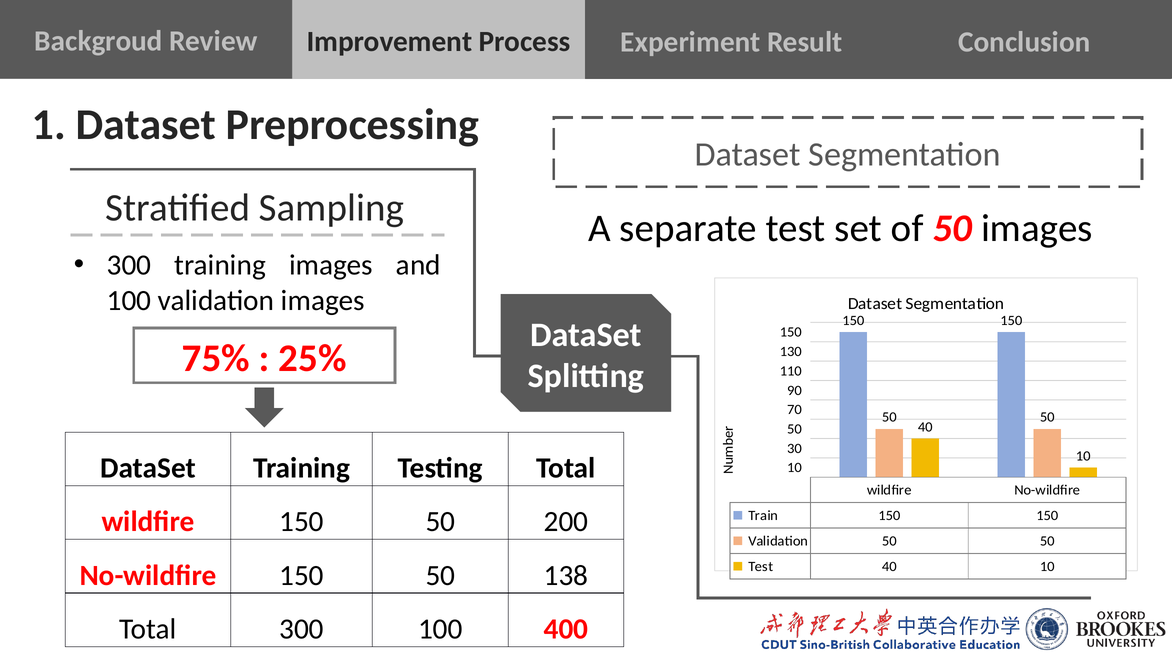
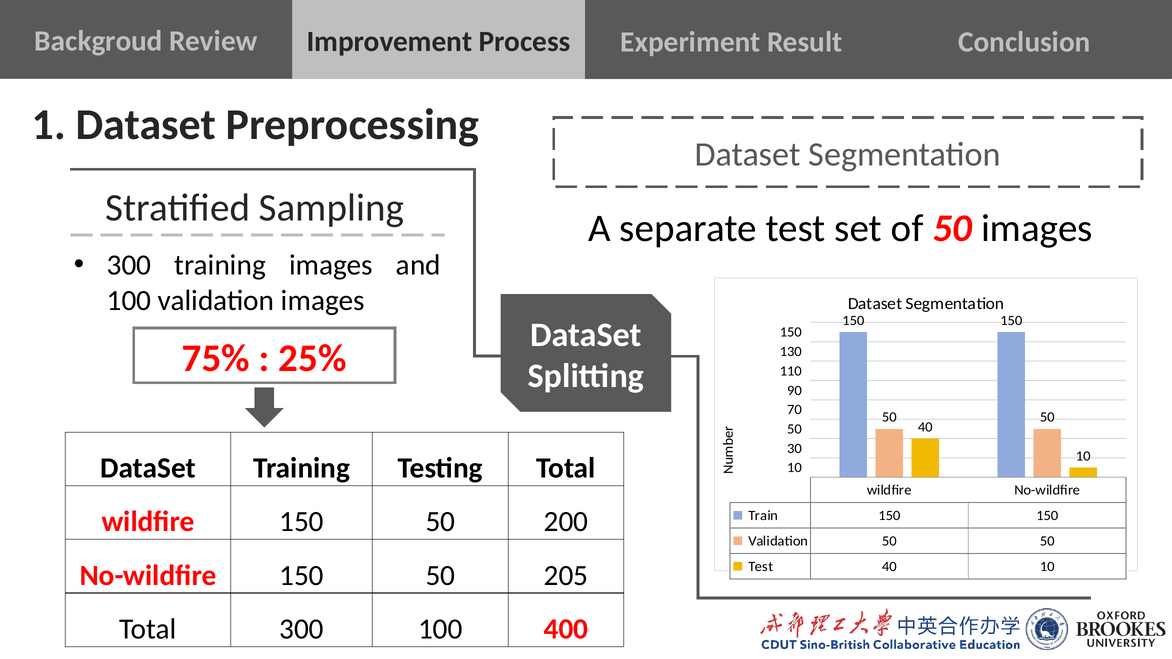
138: 138 -> 205
